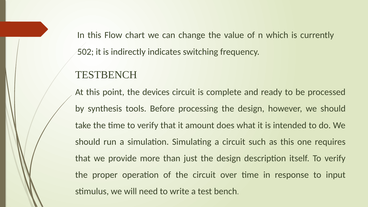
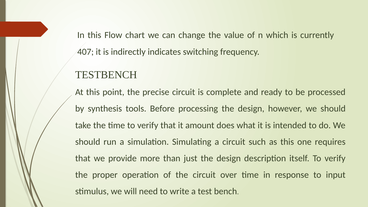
502: 502 -> 407
devices: devices -> precise
